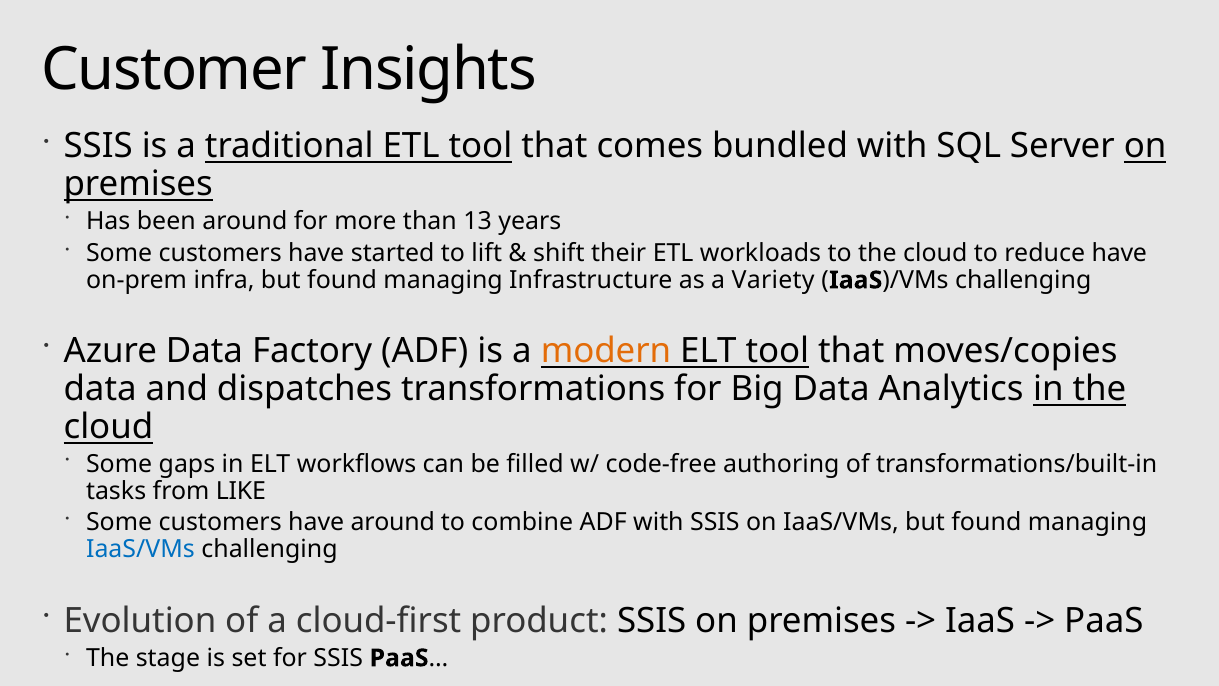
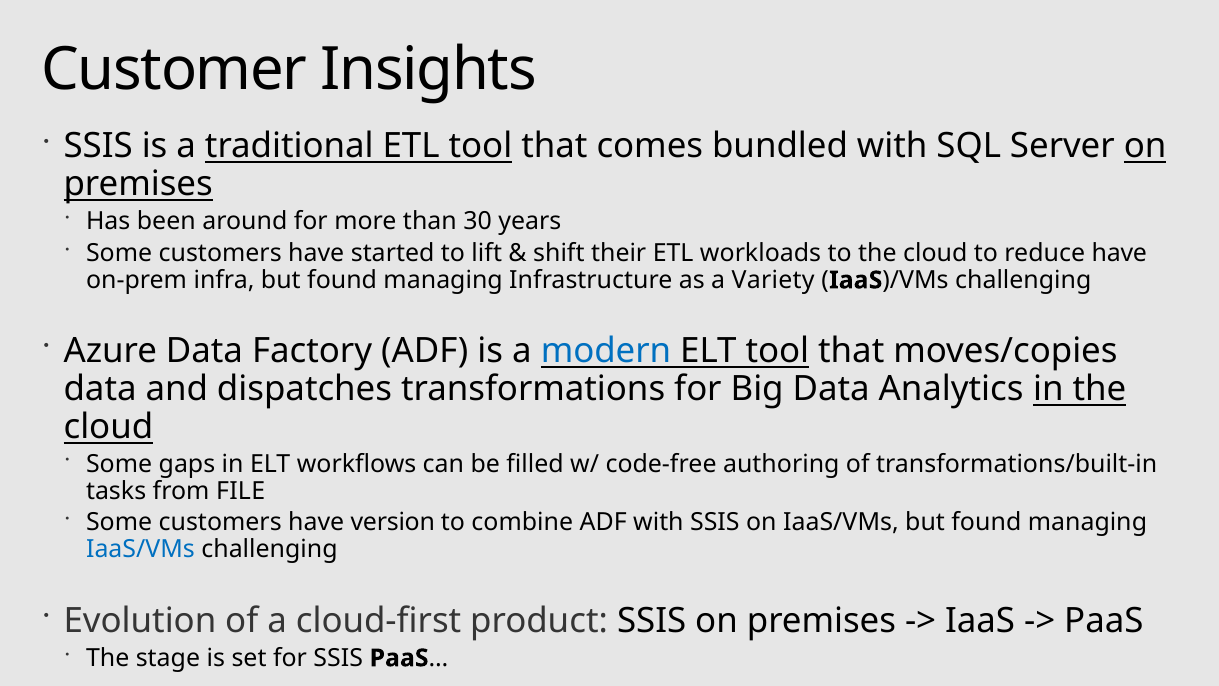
13: 13 -> 30
modern colour: orange -> blue
LIKE: LIKE -> FILE
have around: around -> version
